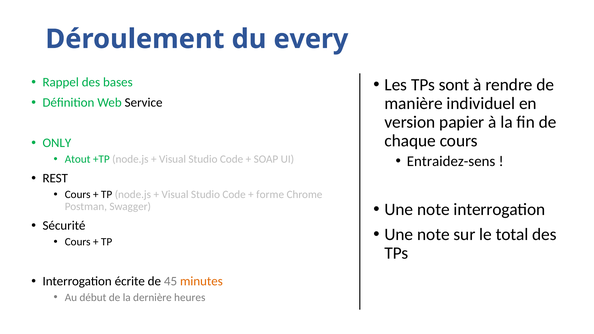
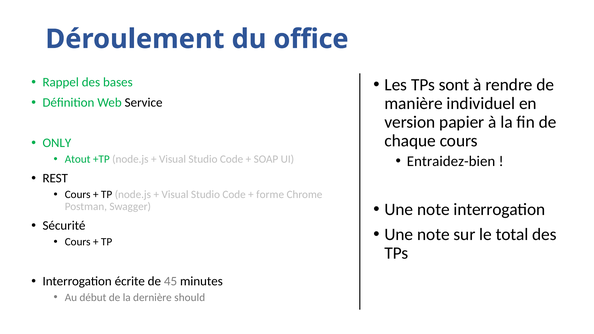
every: every -> office
Entraidez-sens: Entraidez-sens -> Entraidez-bien
minutes colour: orange -> black
heures: heures -> should
